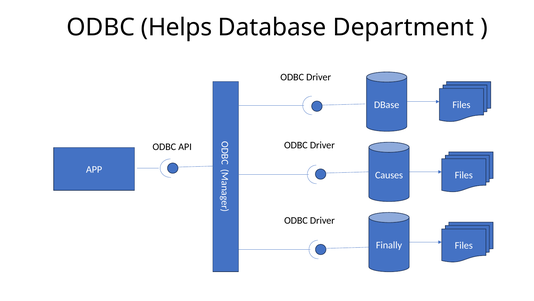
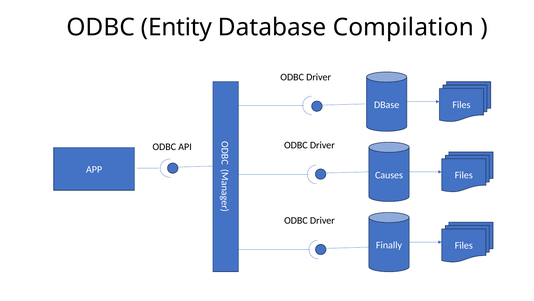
Helps: Helps -> Entity
Department: Department -> Compilation
